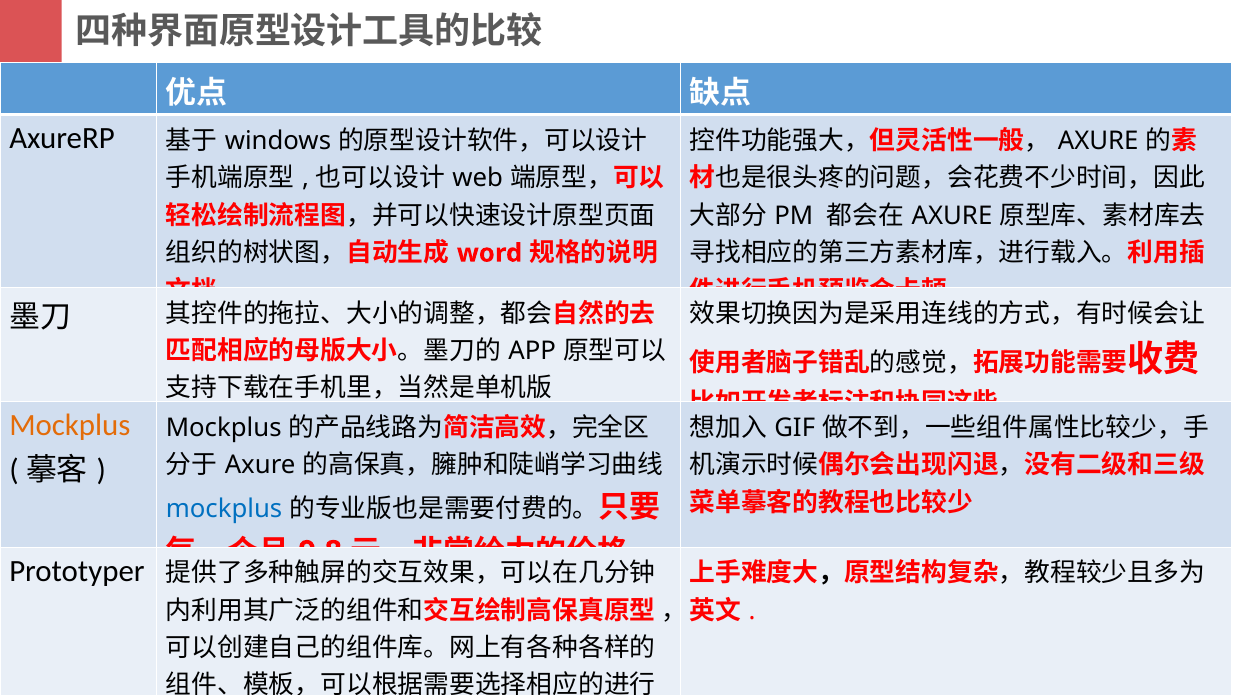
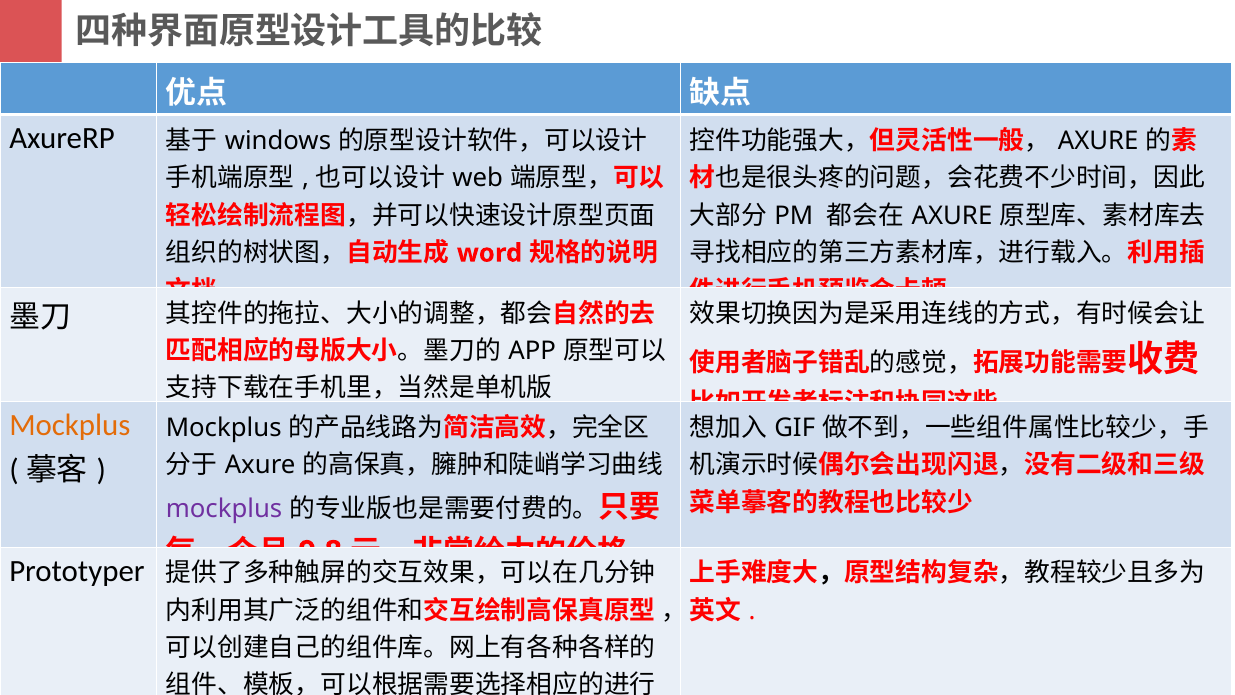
mockplus at (224, 509) colour: blue -> purple
